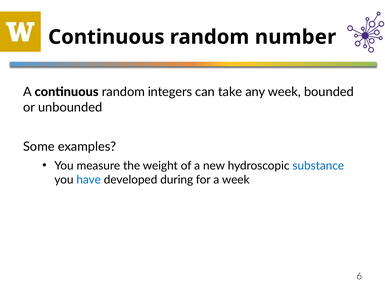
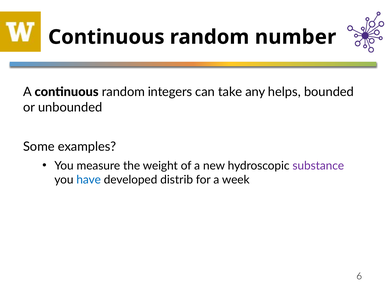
any week: week -> helps
substance colour: blue -> purple
during: during -> distrib
